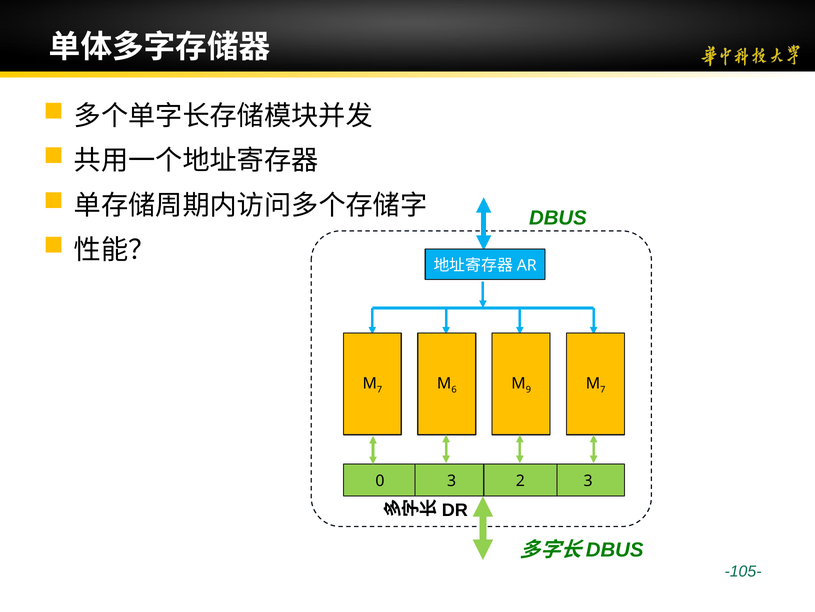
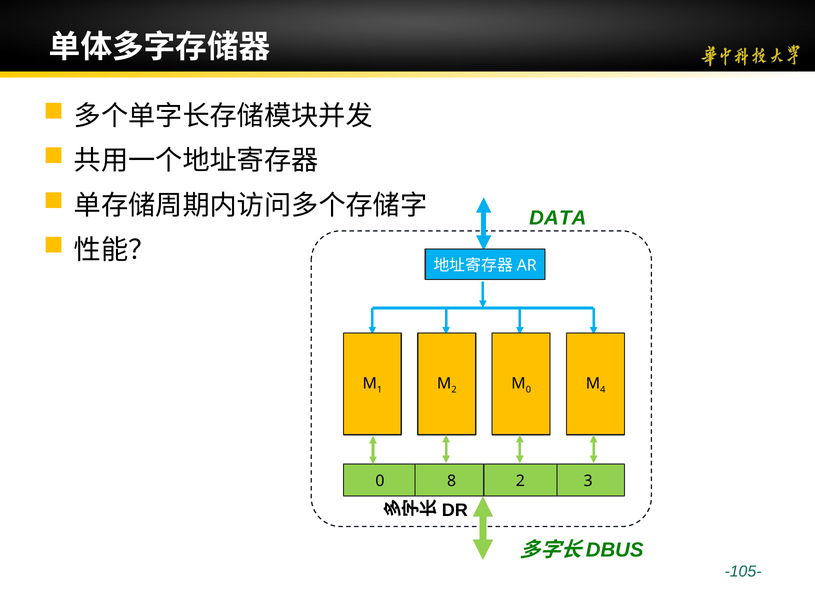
DBUS: DBUS -> DATA
7 at (380, 389): 7 -> 1
6 at (454, 389): 6 -> 2
9 at (528, 389): 9 -> 0
7 at (603, 389): 7 -> 4
0 3: 3 -> 8
